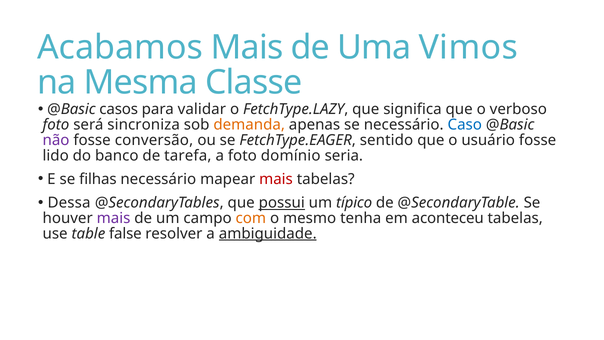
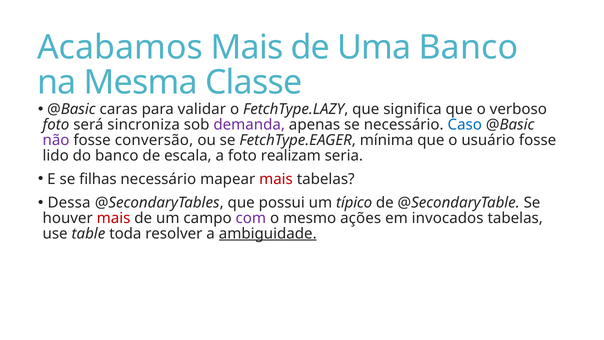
Uma Vimos: Vimos -> Banco
casos: casos -> caras
demanda colour: orange -> purple
sentido: sentido -> mínima
tarefa: tarefa -> escala
domínio: domínio -> realizam
possui underline: present -> none
mais at (114, 218) colour: purple -> red
com colour: orange -> purple
tenha: tenha -> ações
aconteceu: aconteceu -> invocados
false: false -> toda
